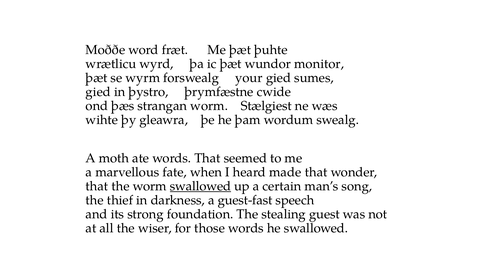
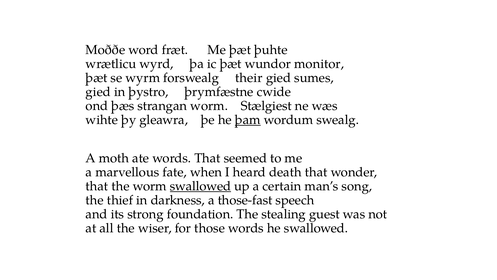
your: your -> their
þam underline: none -> present
made: made -> death
guest-fast: guest-fast -> those-fast
